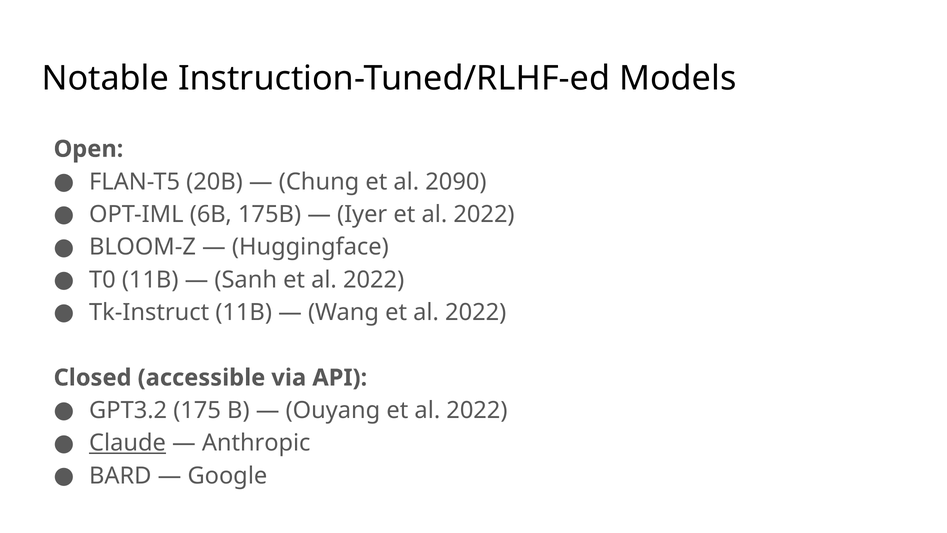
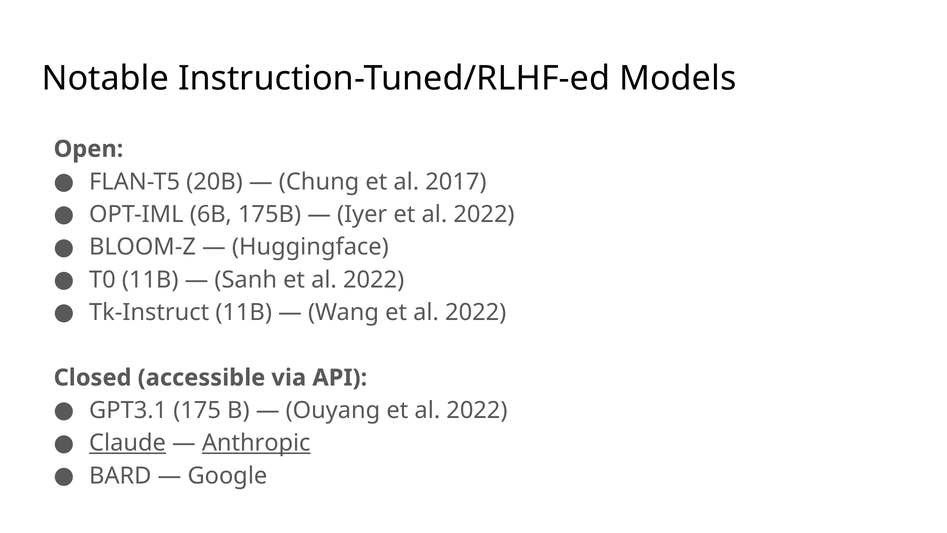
2090: 2090 -> 2017
GPT3.2: GPT3.2 -> GPT3.1
Anthropic underline: none -> present
